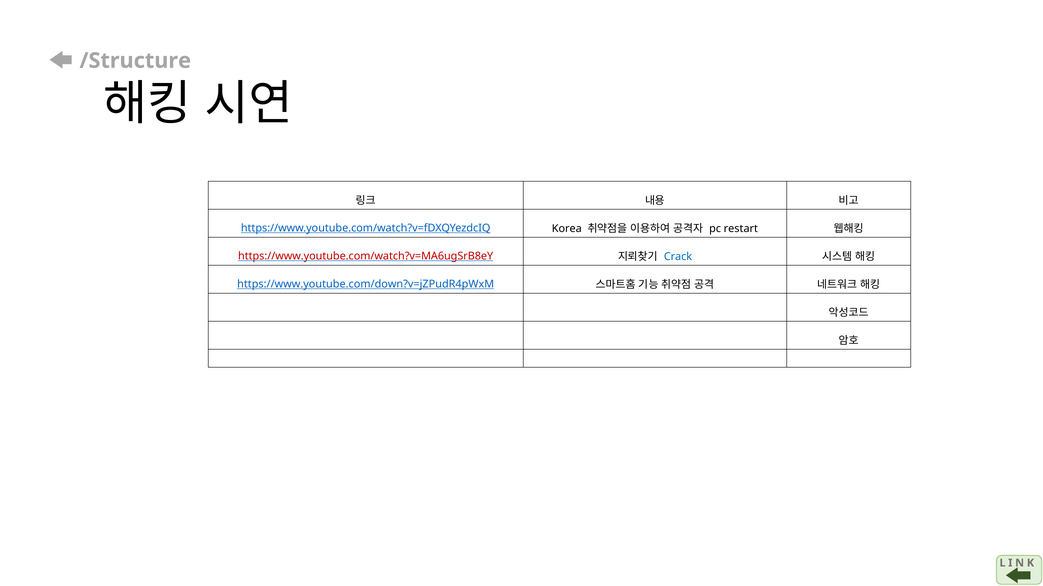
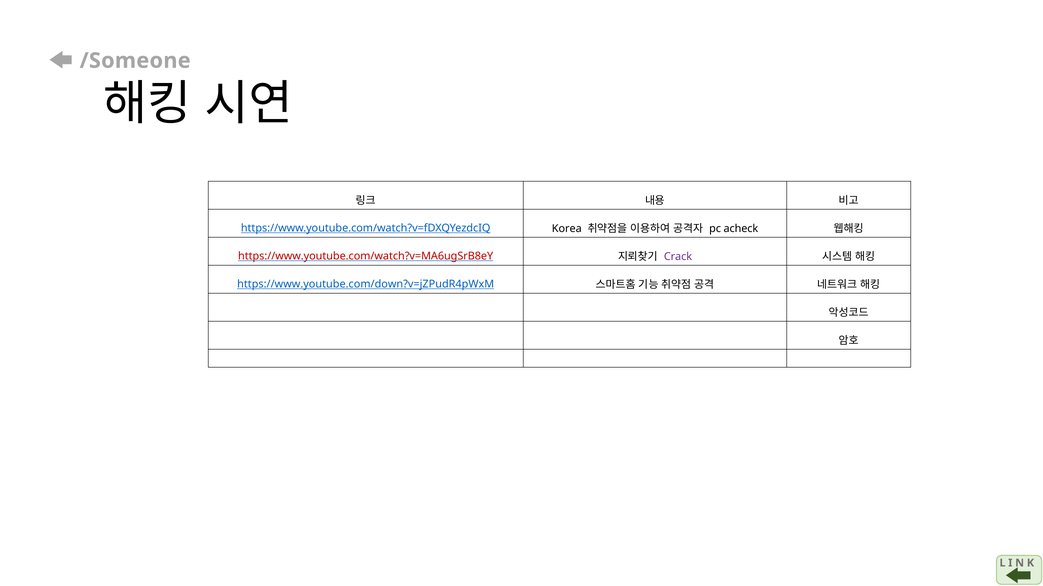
/Structure: /Structure -> /Someone
restart: restart -> acheck
Crack colour: blue -> purple
